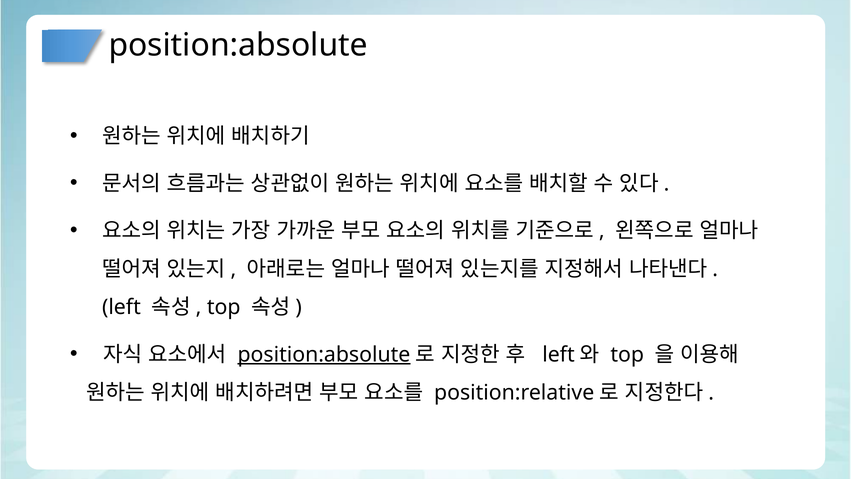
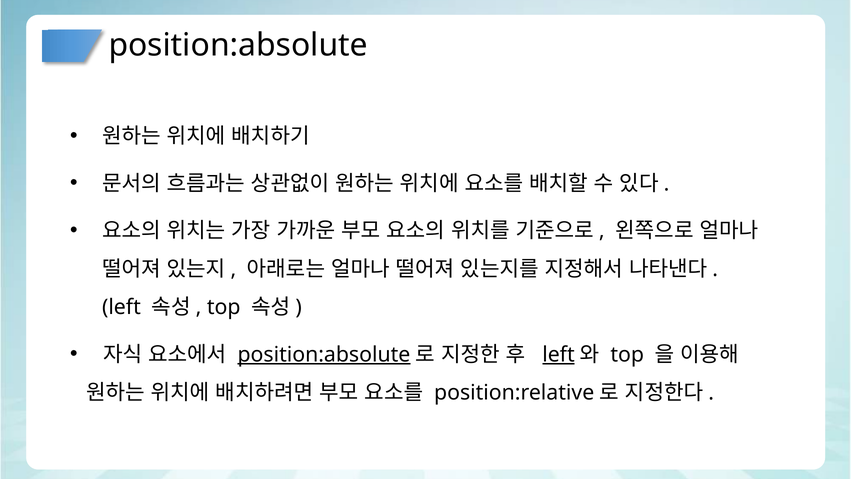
left at (559, 354) underline: none -> present
